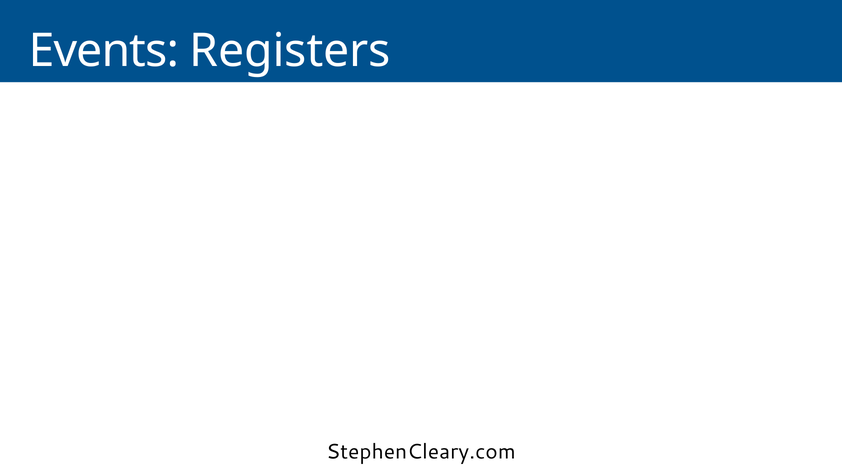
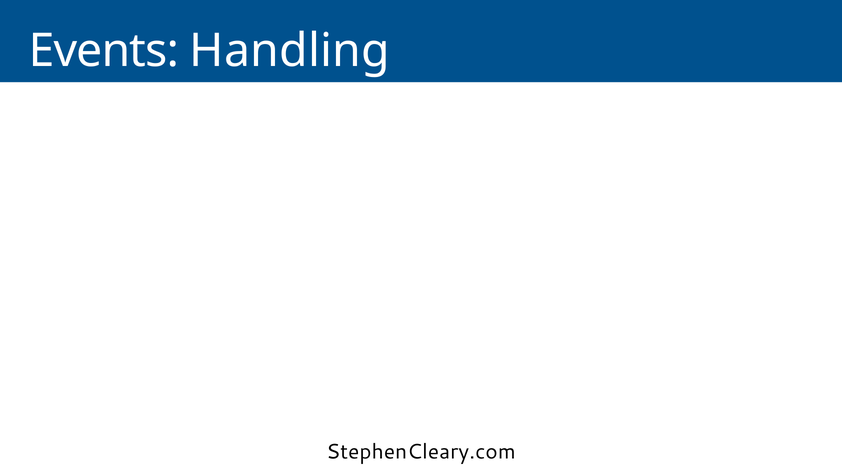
Events Registers: Registers -> Handling
